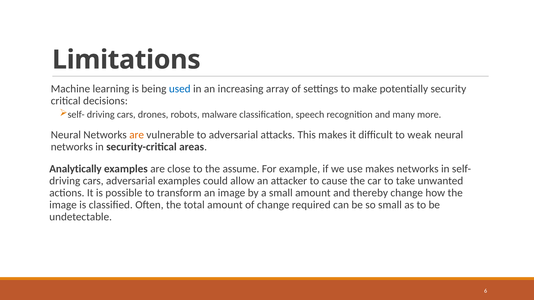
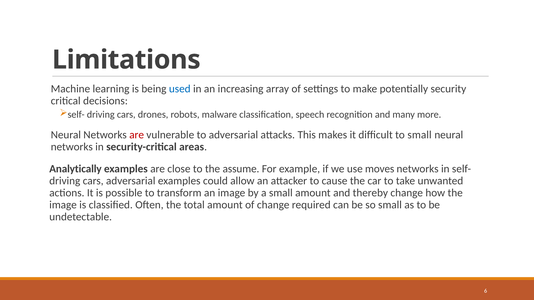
are at (137, 135) colour: orange -> red
to weak: weak -> small
use makes: makes -> moves
